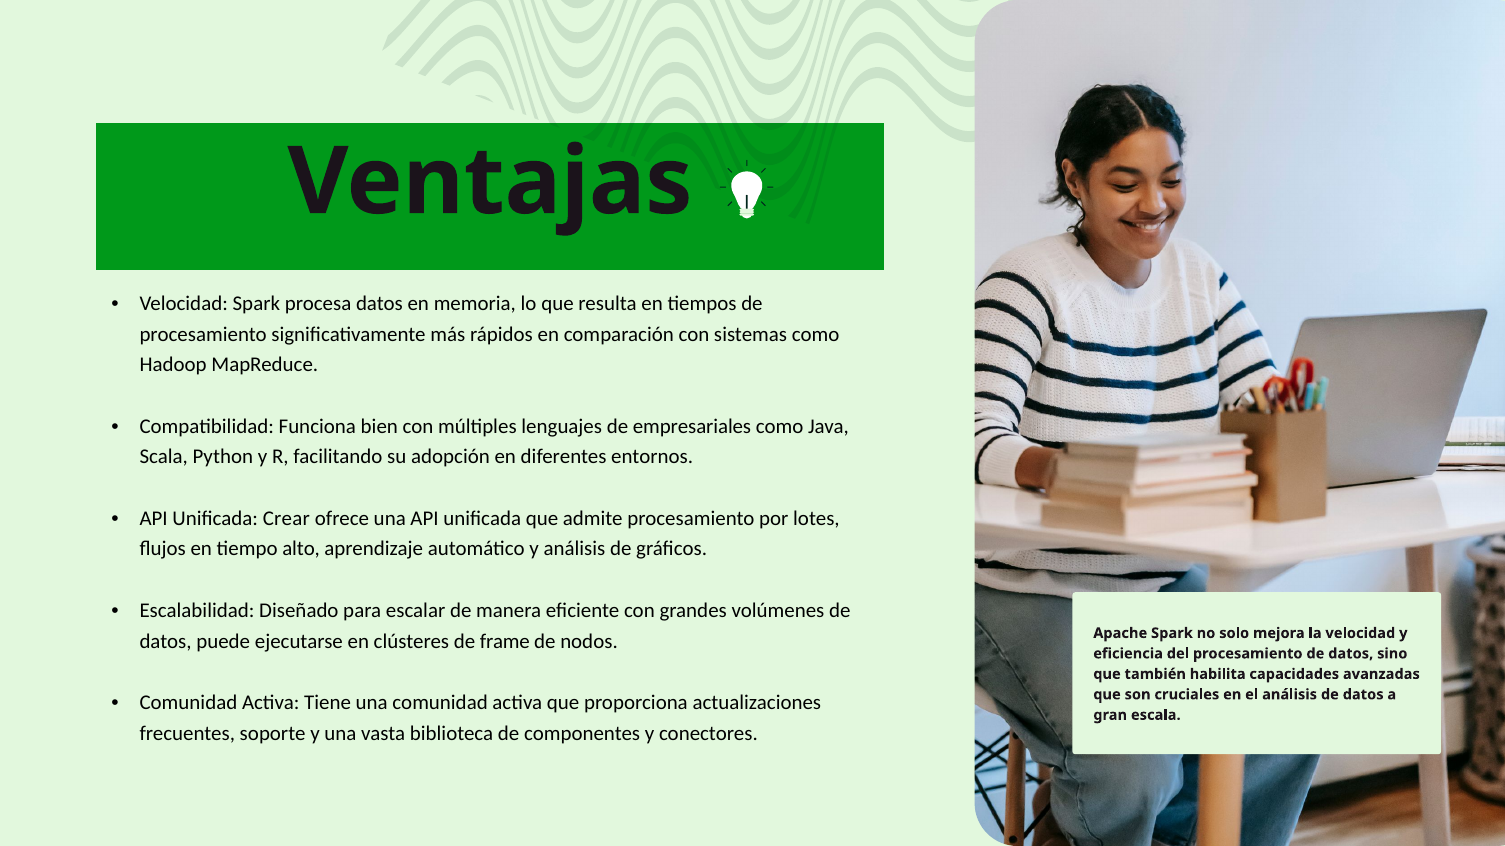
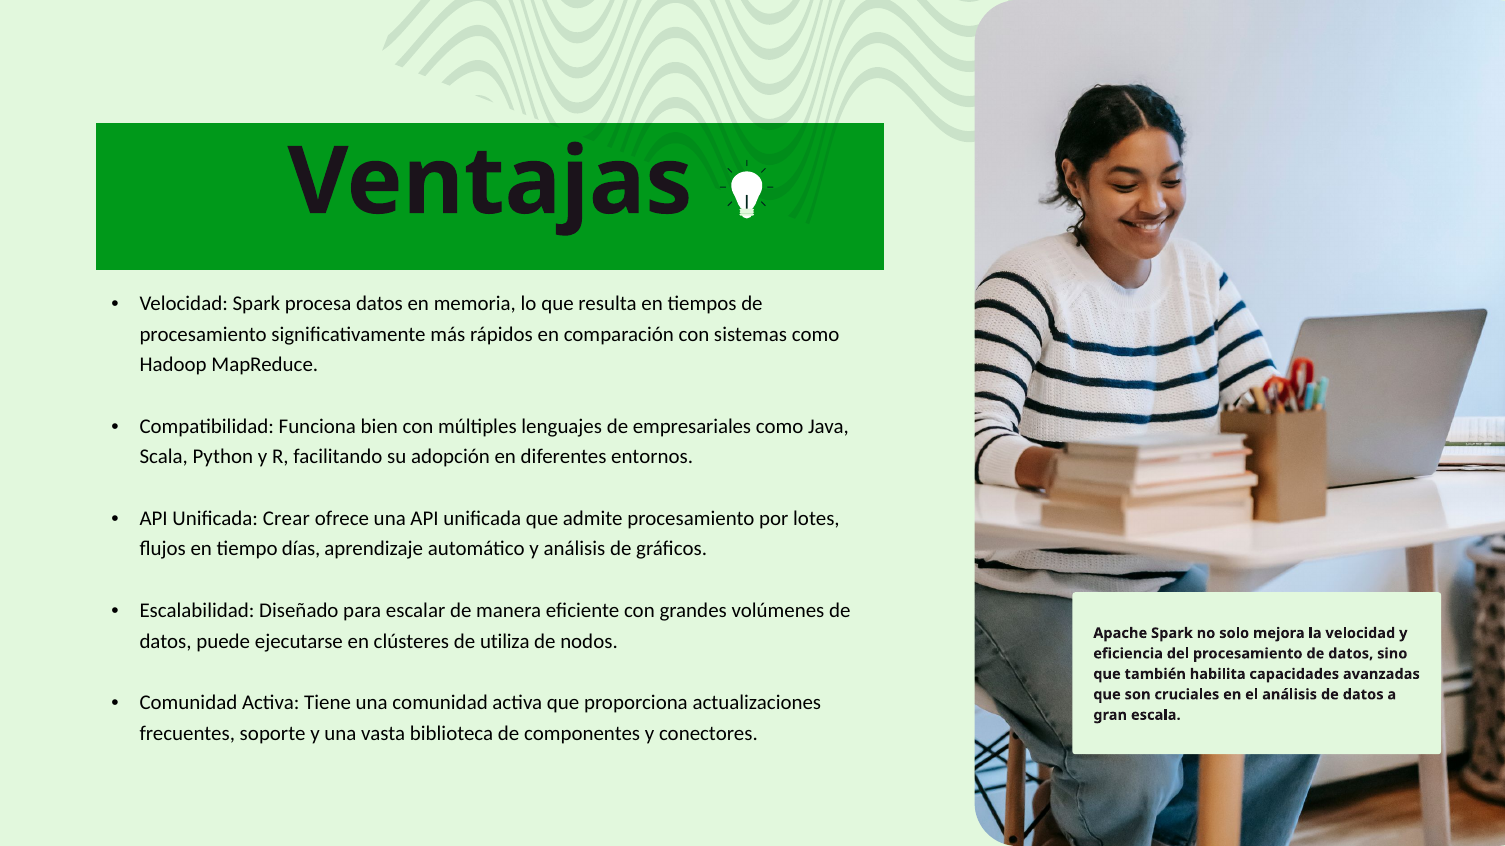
alto: alto -> días
frame: frame -> utiliza
